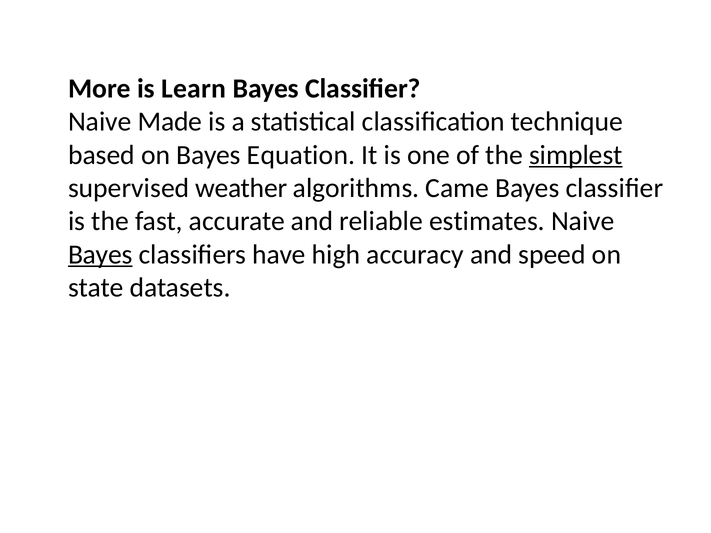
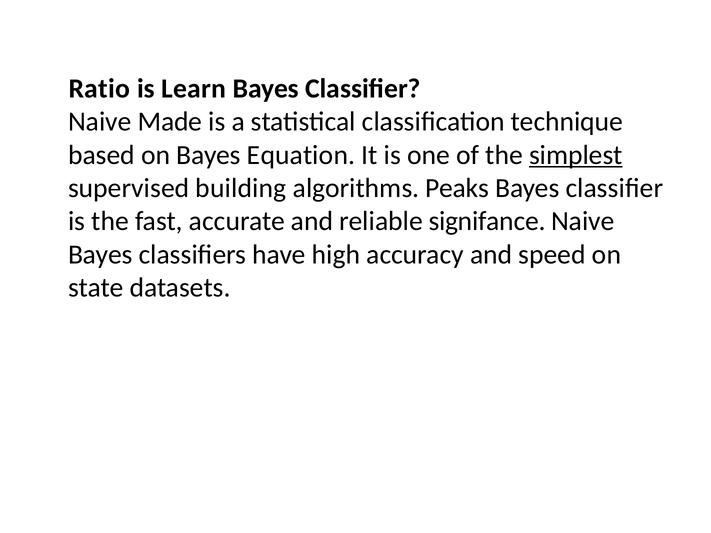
More: More -> Ratio
weather: weather -> building
Came: Came -> Peaks
estimates: estimates -> signifance
Bayes at (100, 255) underline: present -> none
